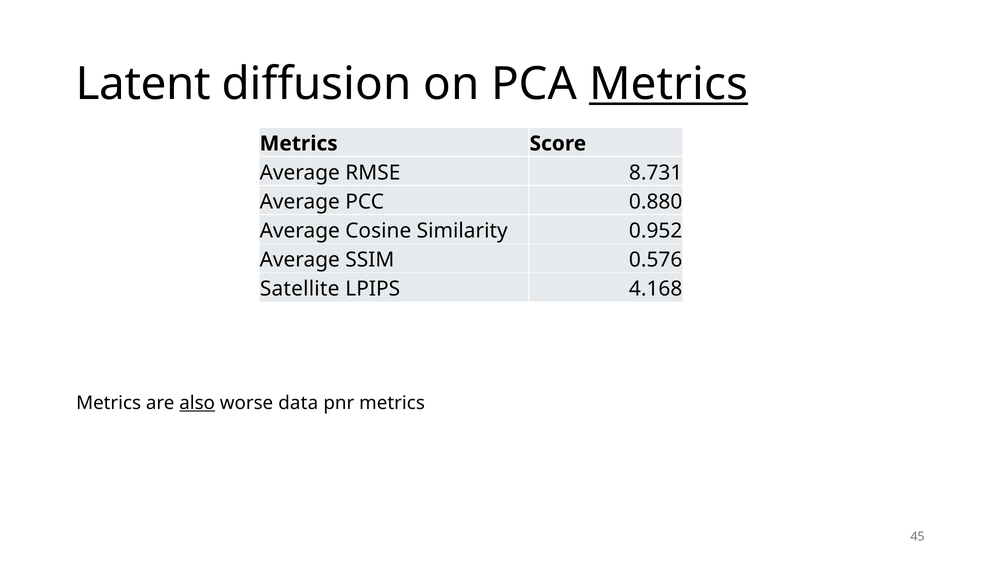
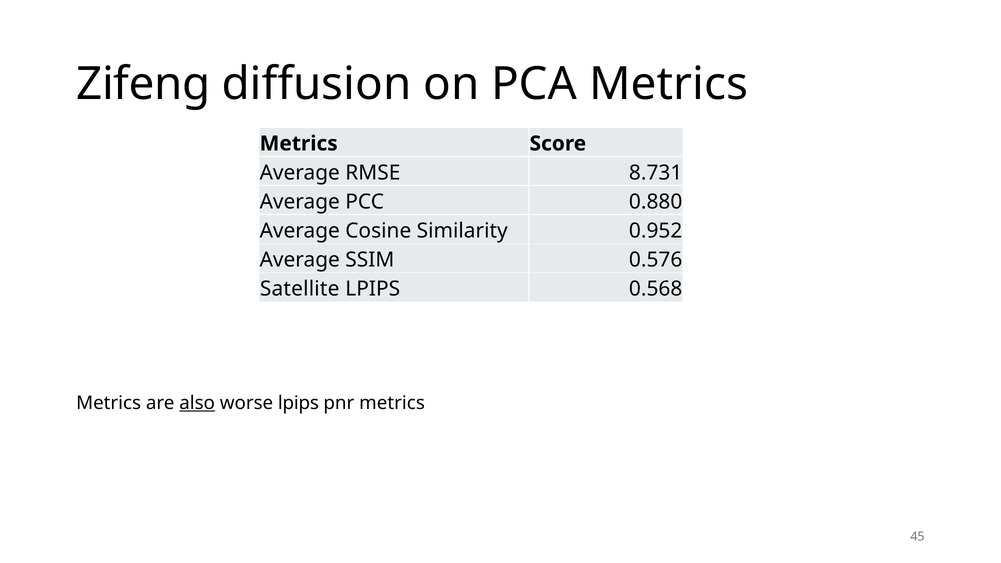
Latent: Latent -> Zifeng
Metrics at (669, 84) underline: present -> none
4.168: 4.168 -> 0.568
worse data: data -> lpips
